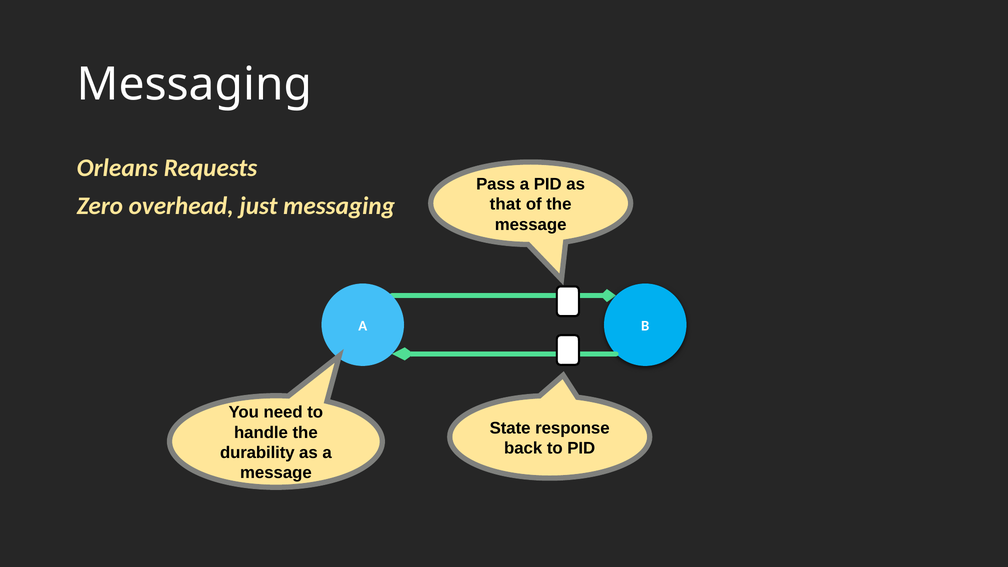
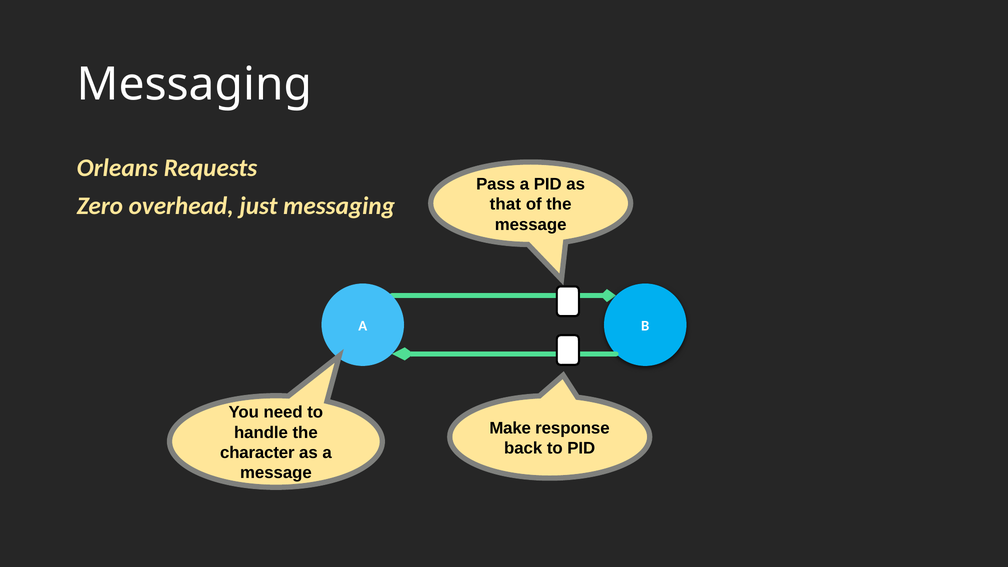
State: State -> Make
durability: durability -> character
